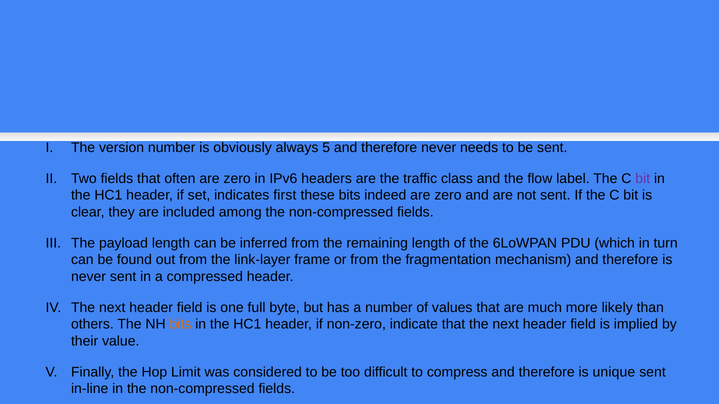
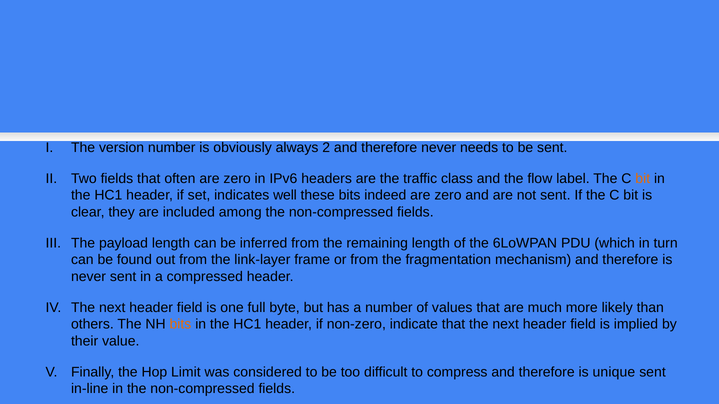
5: 5 -> 2
bit at (643, 179) colour: purple -> orange
first: first -> well
